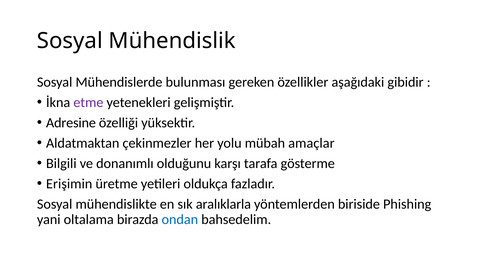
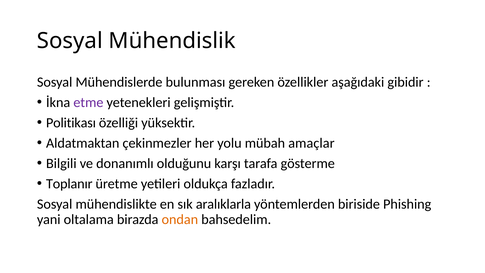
Adresine: Adresine -> Politikası
Erişimin: Erişimin -> Toplanır
ondan colour: blue -> orange
